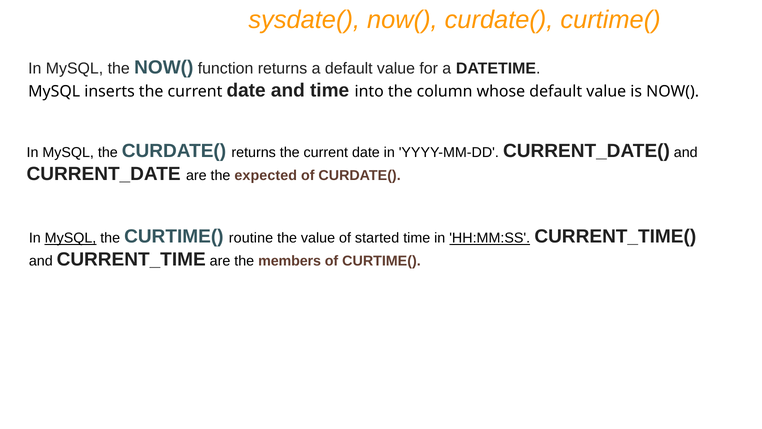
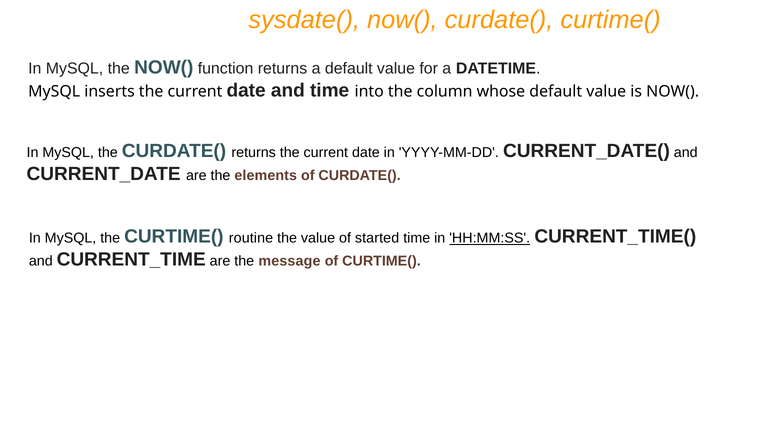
expected: expected -> elements
MySQL at (71, 238) underline: present -> none
members: members -> message
